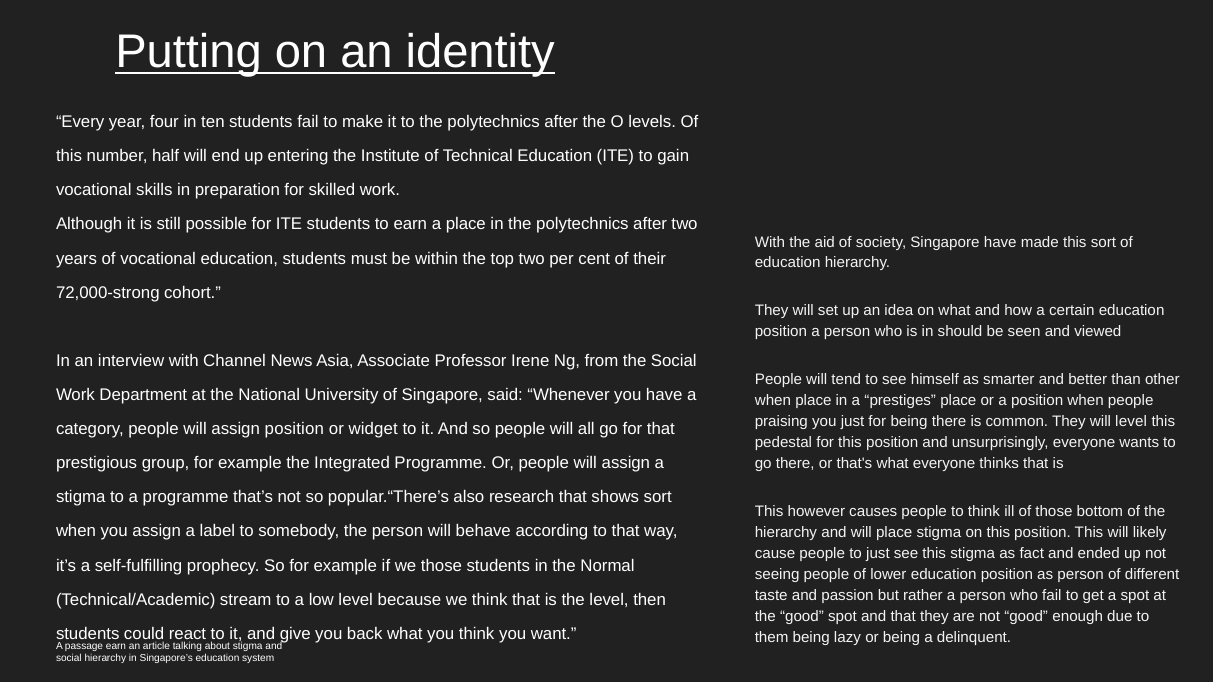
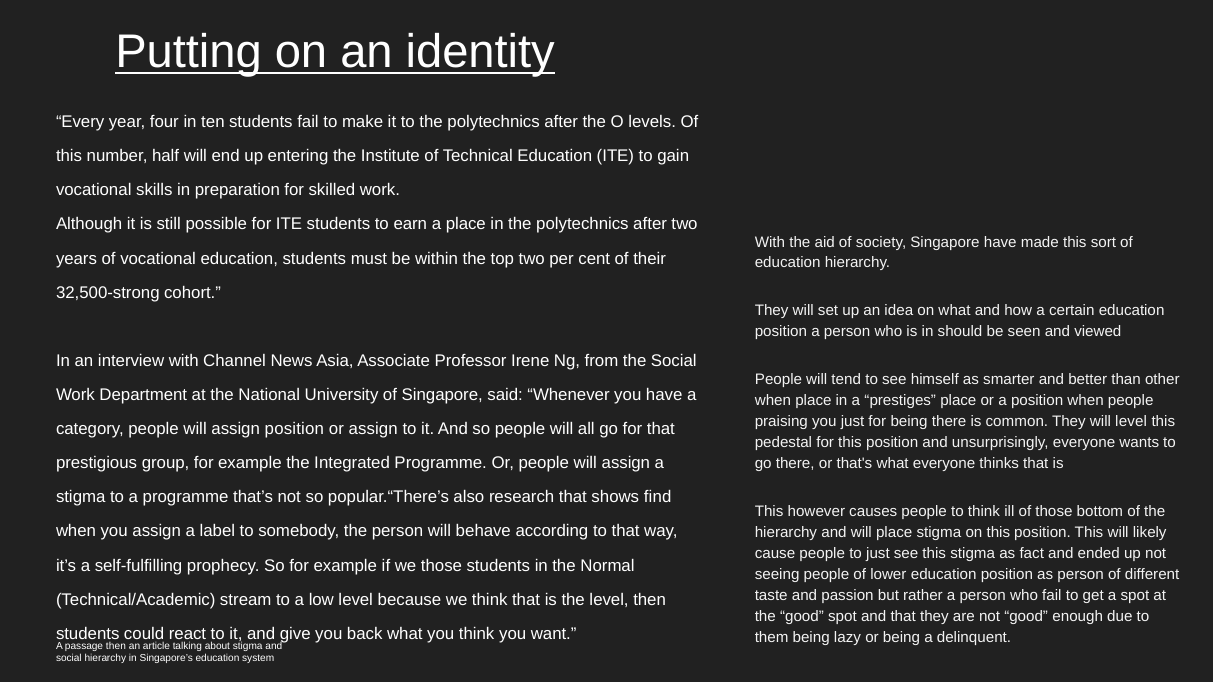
72,000-strong: 72,000-strong -> 32,500-strong
or widget: widget -> assign
shows sort: sort -> find
passage earn: earn -> then
